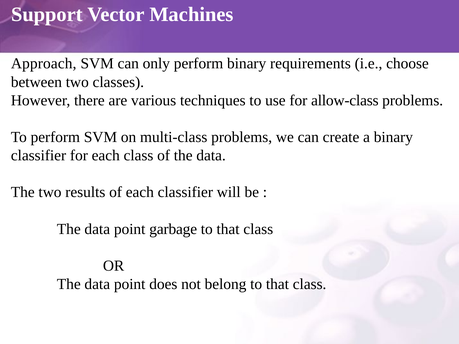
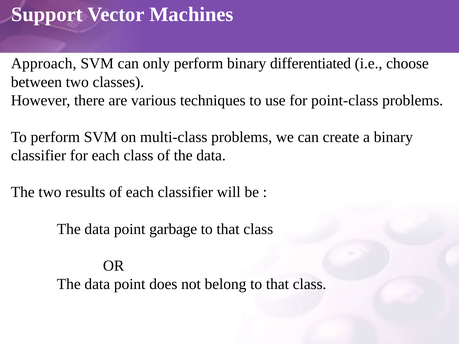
requirements: requirements -> differentiated
allow-class: allow-class -> point-class
